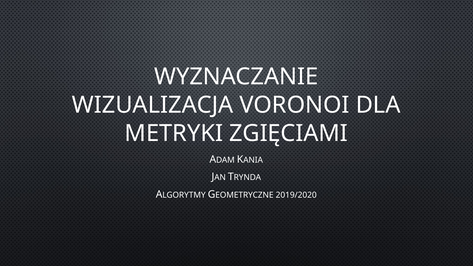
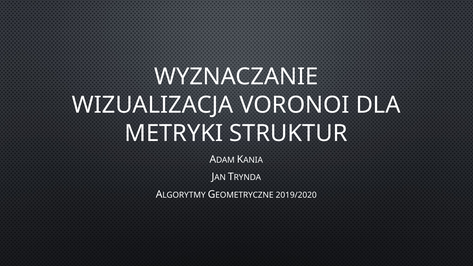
ZGIĘCIAMI: ZGIĘCIAMI -> STRUKTUR
